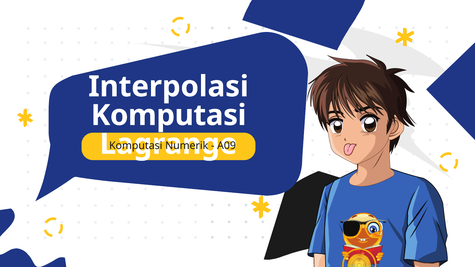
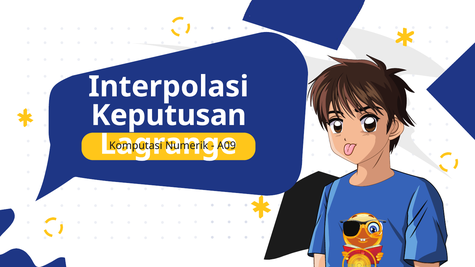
Komputasi at (169, 115): Komputasi -> Keputusan
